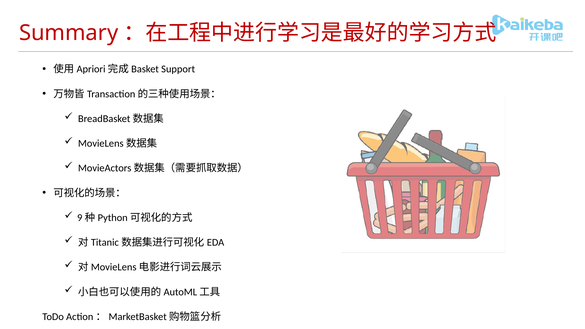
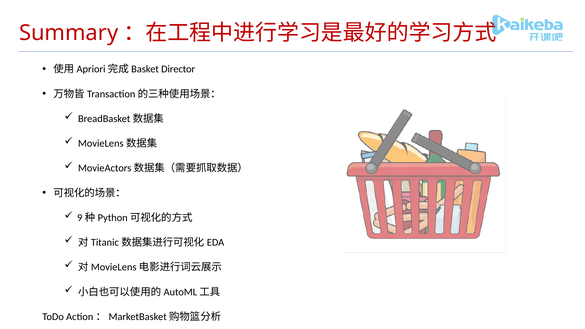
Support: Support -> Director
